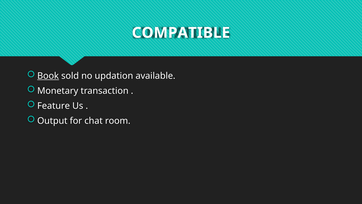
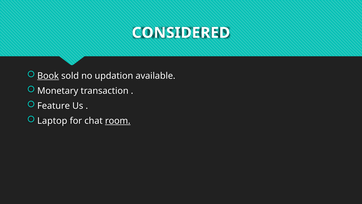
COMPATIBLE: COMPATIBLE -> CONSIDERED
Output: Output -> Laptop
room underline: none -> present
